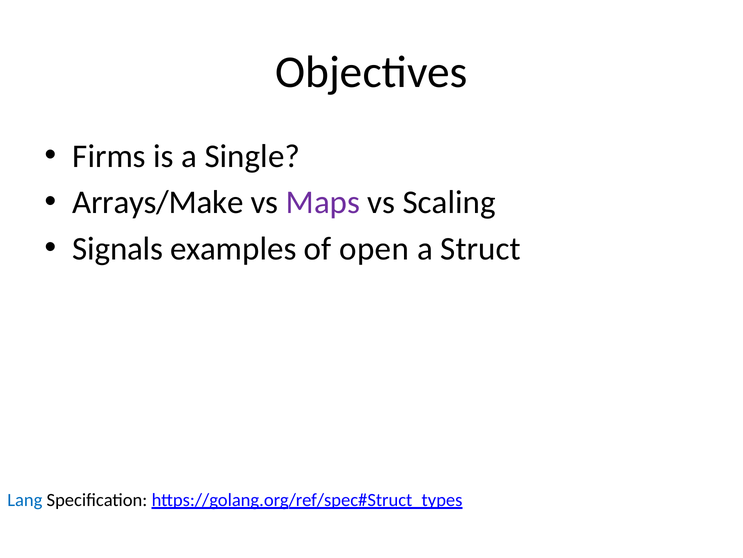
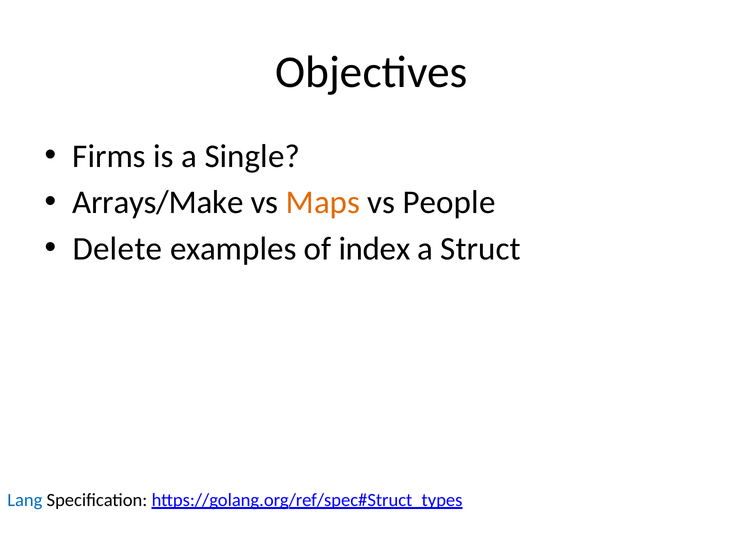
Maps colour: purple -> orange
Scaling: Scaling -> People
Signals: Signals -> Delete
open: open -> index
